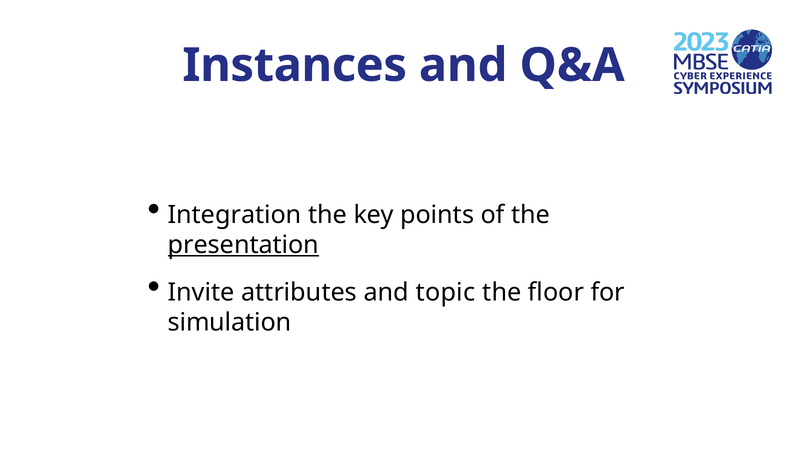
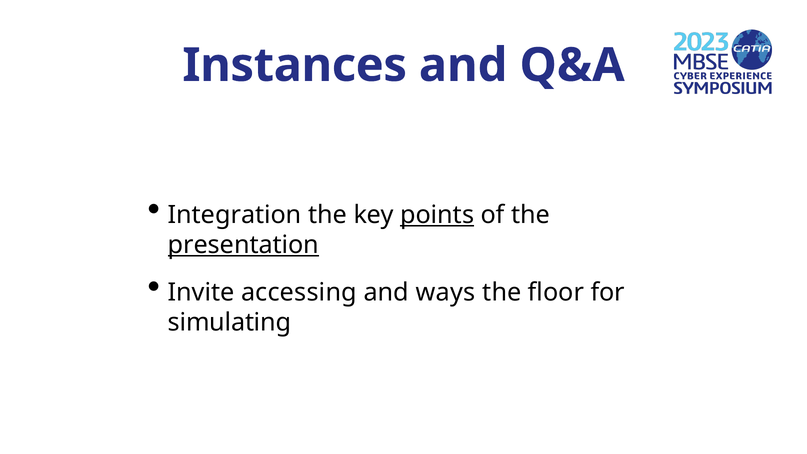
points underline: none -> present
attributes: attributes -> accessing
topic: topic -> ways
simulation: simulation -> simulating
